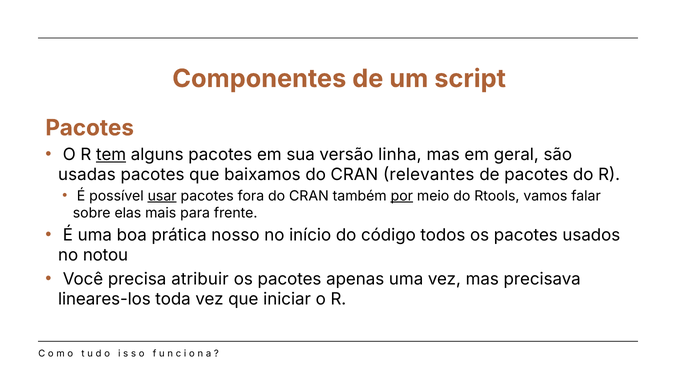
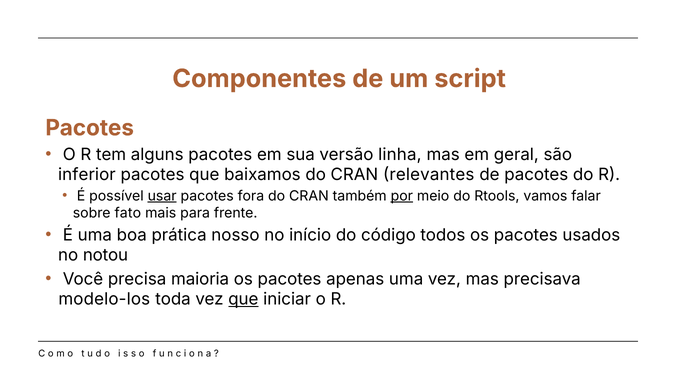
tem underline: present -> none
usadas: usadas -> inferior
elas: elas -> fato
atribuir: atribuir -> maioria
lineares-los: lineares-los -> modelo-los
que at (243, 299) underline: none -> present
